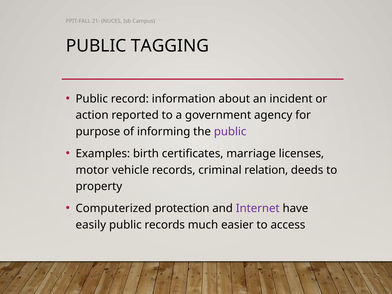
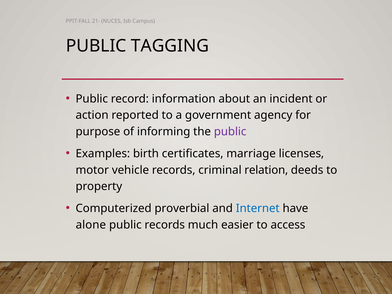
protection: protection -> proverbial
Internet colour: purple -> blue
easily: easily -> alone
